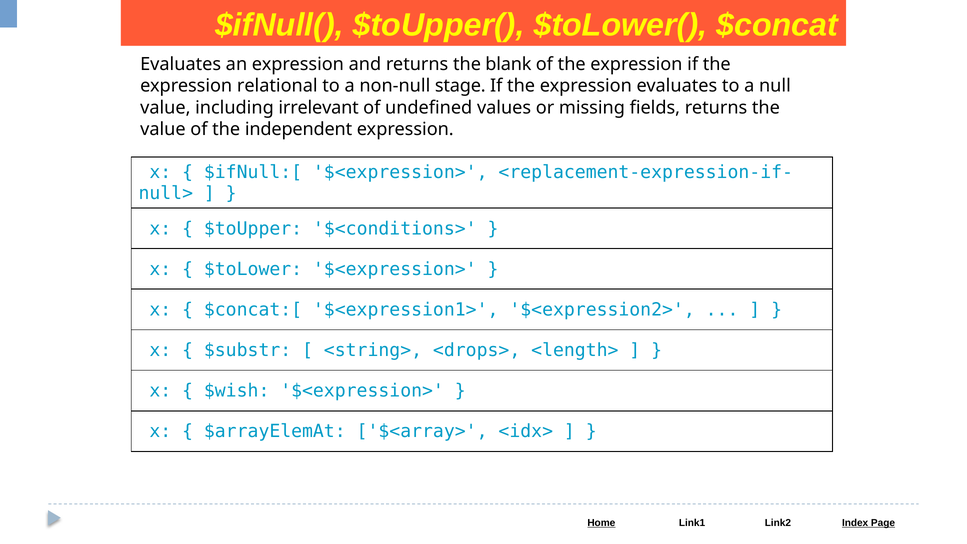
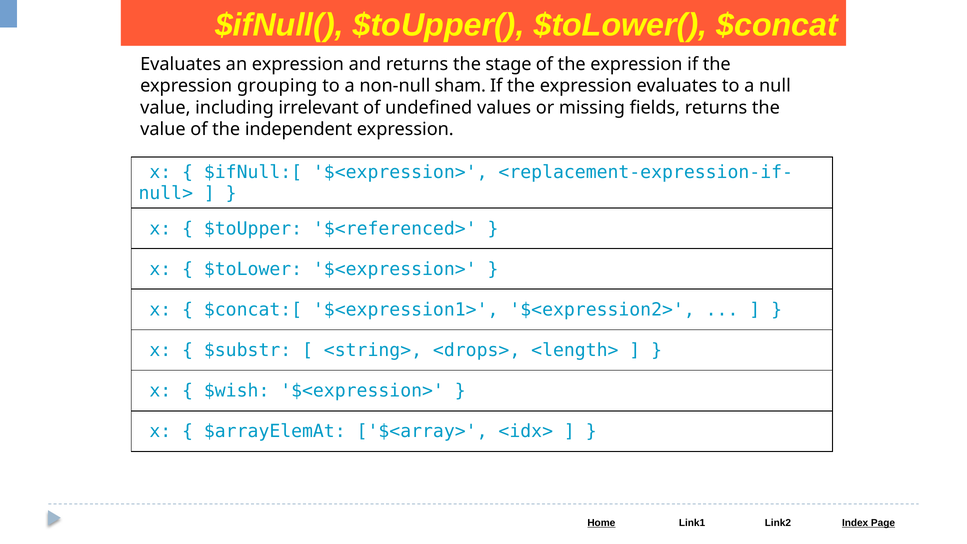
blank: blank -> stage
relational: relational -> grouping
stage: stage -> sham
$<conditions>: $<conditions> -> $<referenced>
